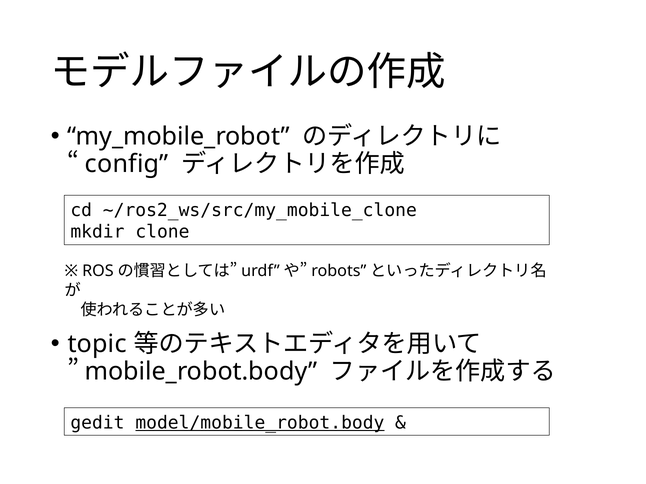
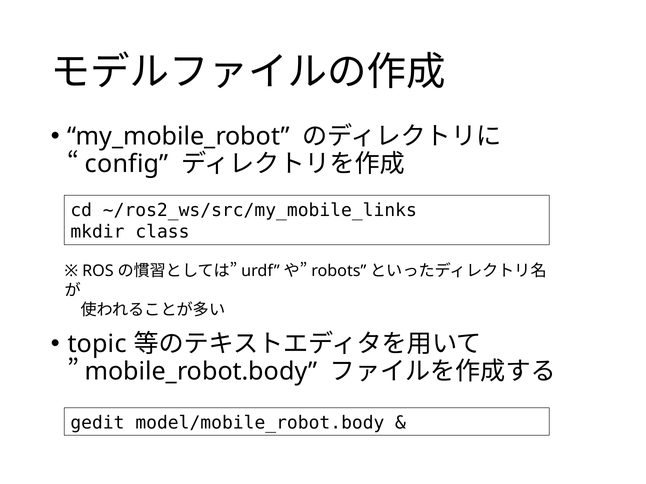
~/ros2_ws/src/my_mobile_clone: ~/ros2_ws/src/my_mobile_clone -> ~/ros2_ws/src/my_mobile_links
clone: clone -> class
model/mobile_robot.body underline: present -> none
